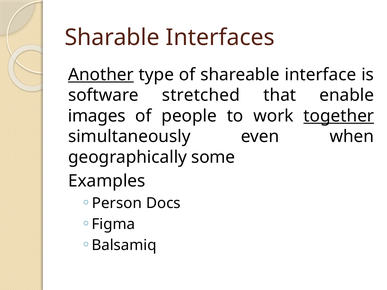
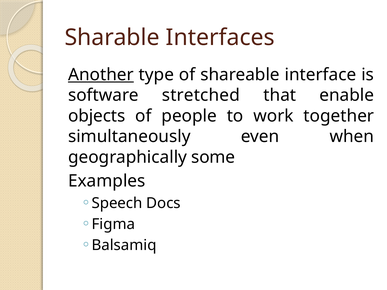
images: images -> objects
together underline: present -> none
Person: Person -> Speech
